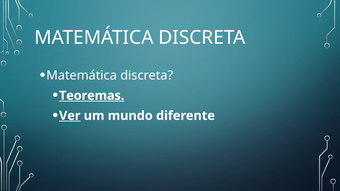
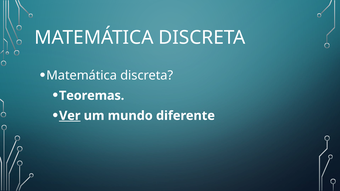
Teoremas underline: present -> none
